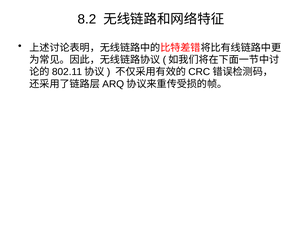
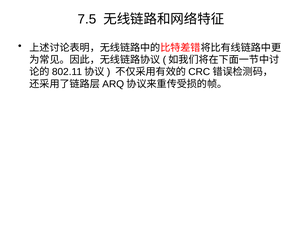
8.2: 8.2 -> 7.5
